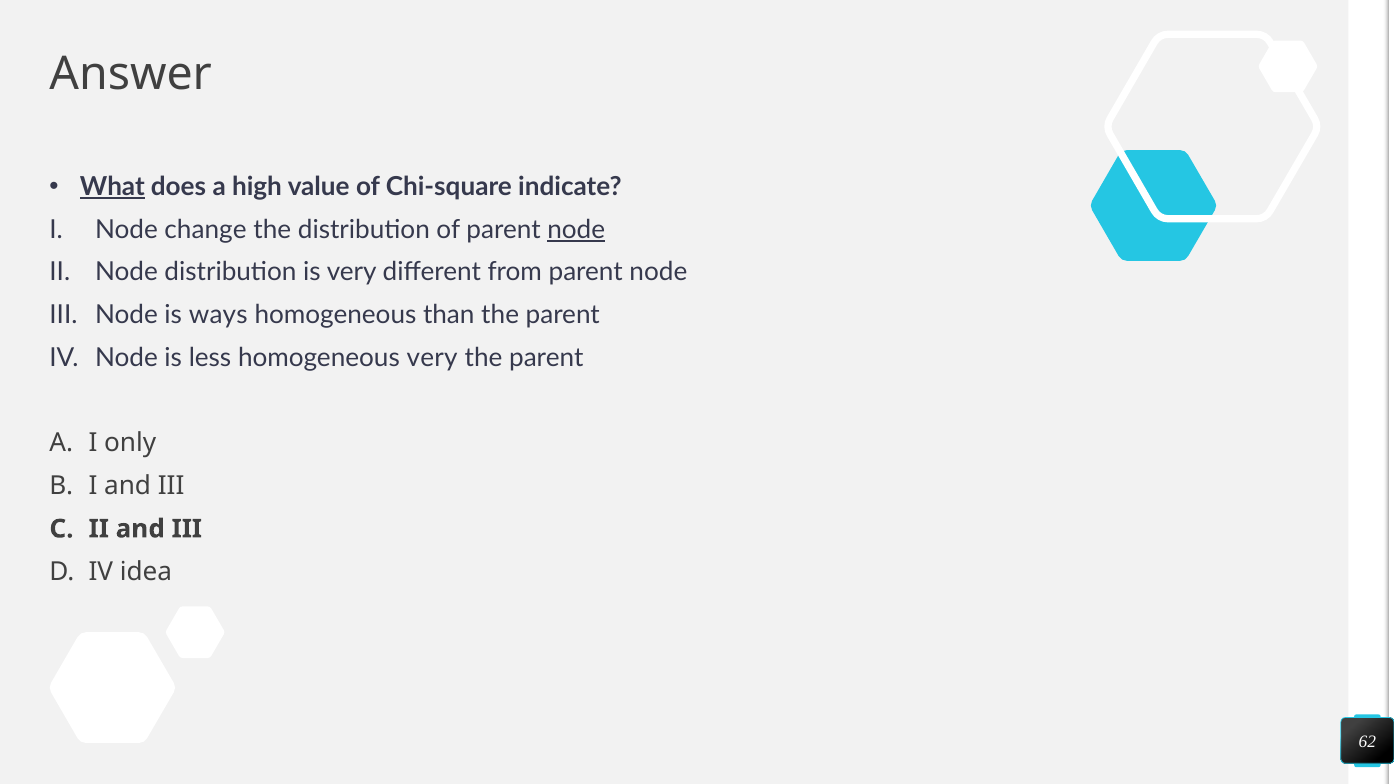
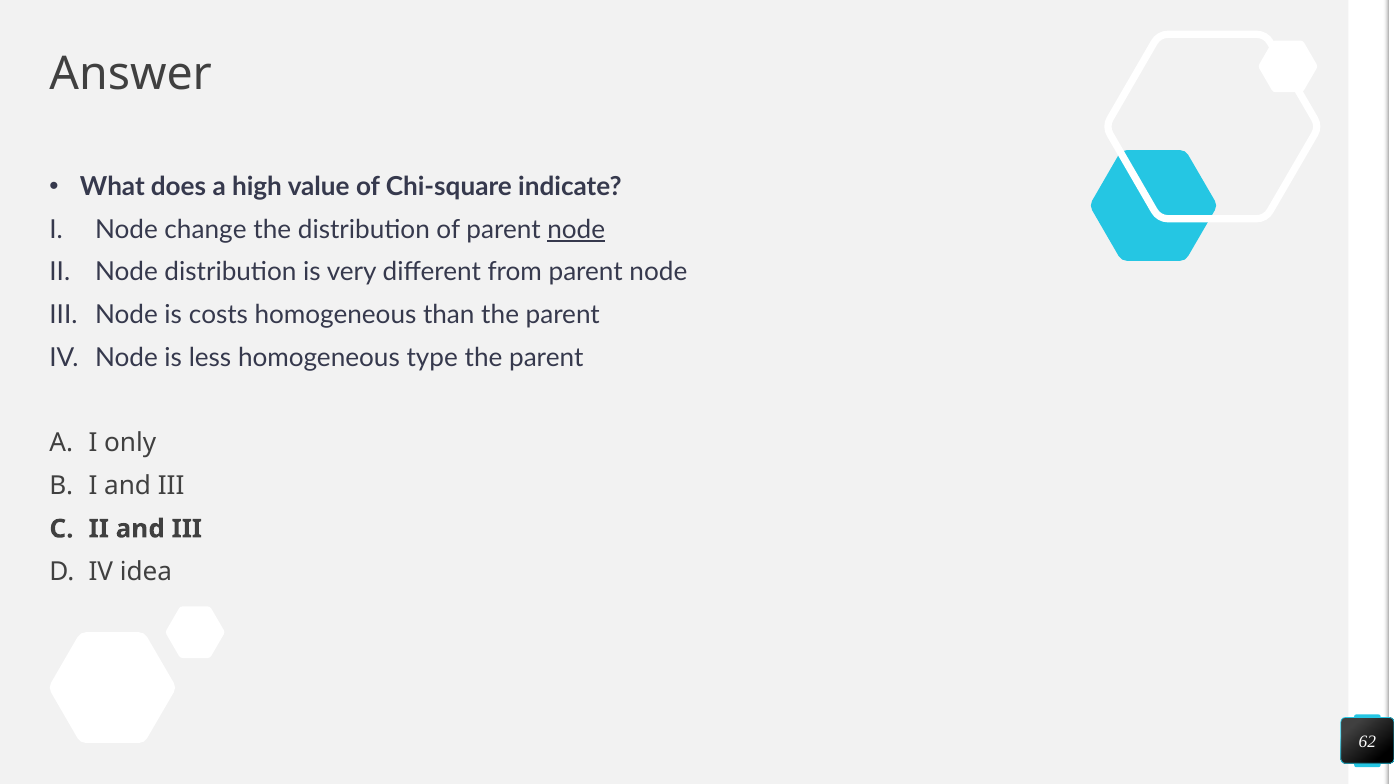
What underline: present -> none
ways: ways -> costs
homogeneous very: very -> type
